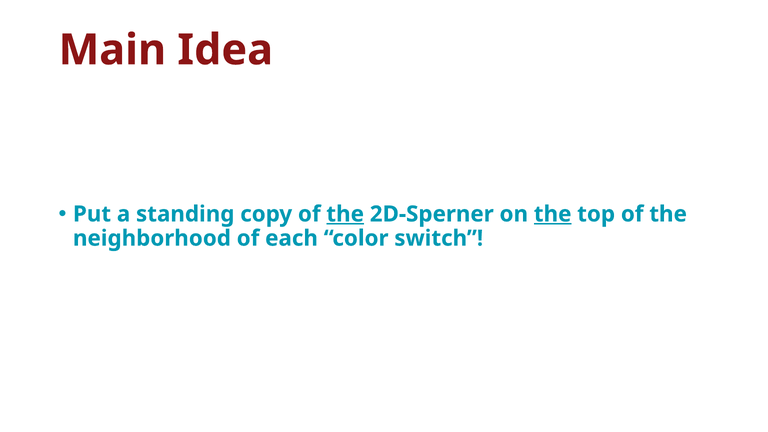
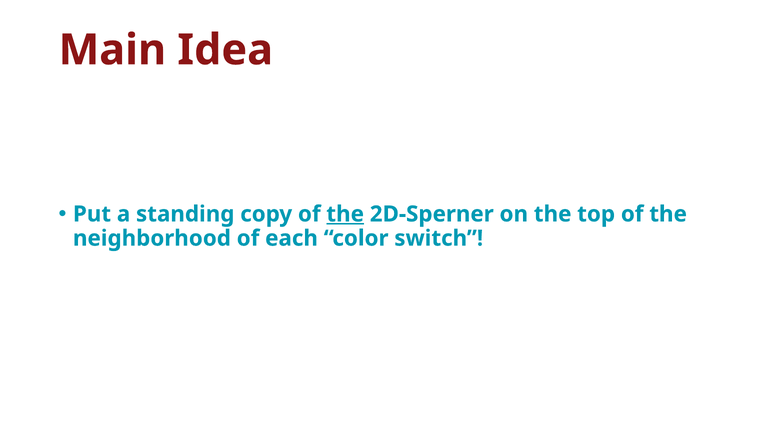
the at (553, 214) underline: present -> none
